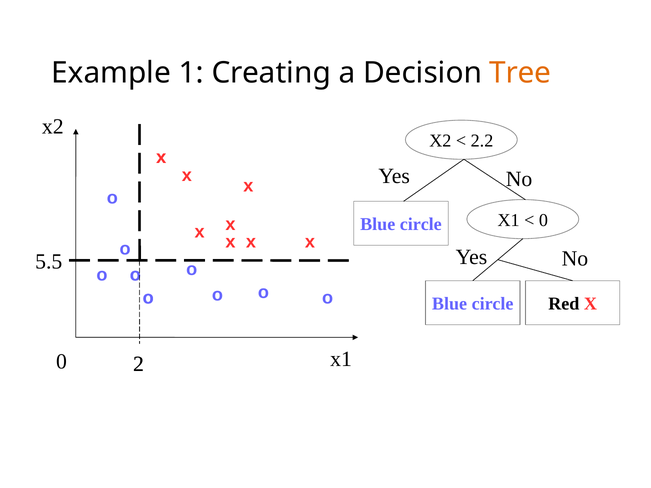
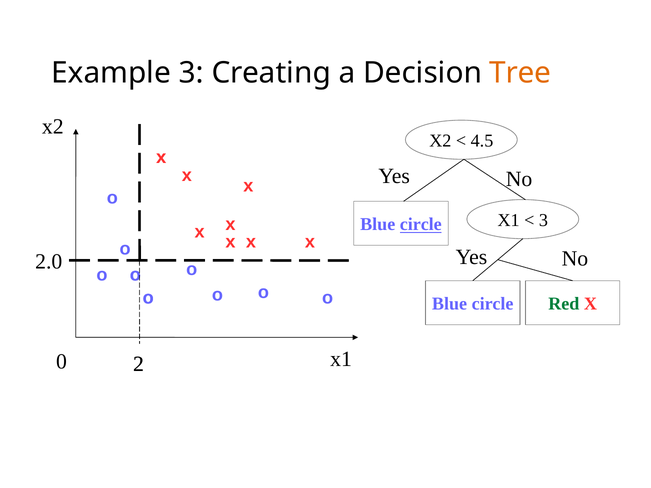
Example 1: 1 -> 3
2.2: 2.2 -> 4.5
circle at (421, 225) underline: none -> present
0 at (543, 220): 0 -> 3
5.5: 5.5 -> 2.0
Red colour: black -> green
